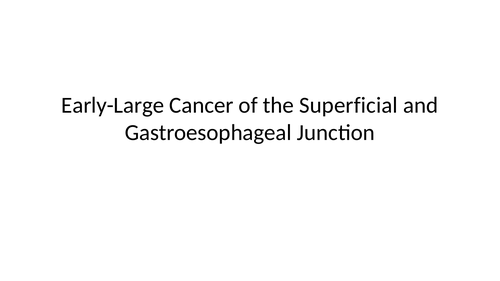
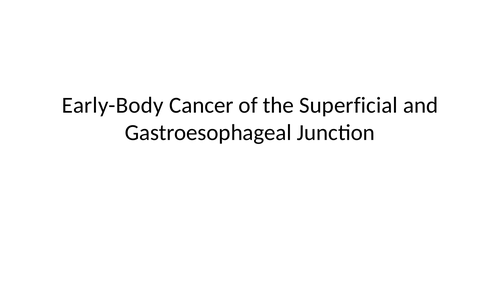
Early-Large: Early-Large -> Early-Body
